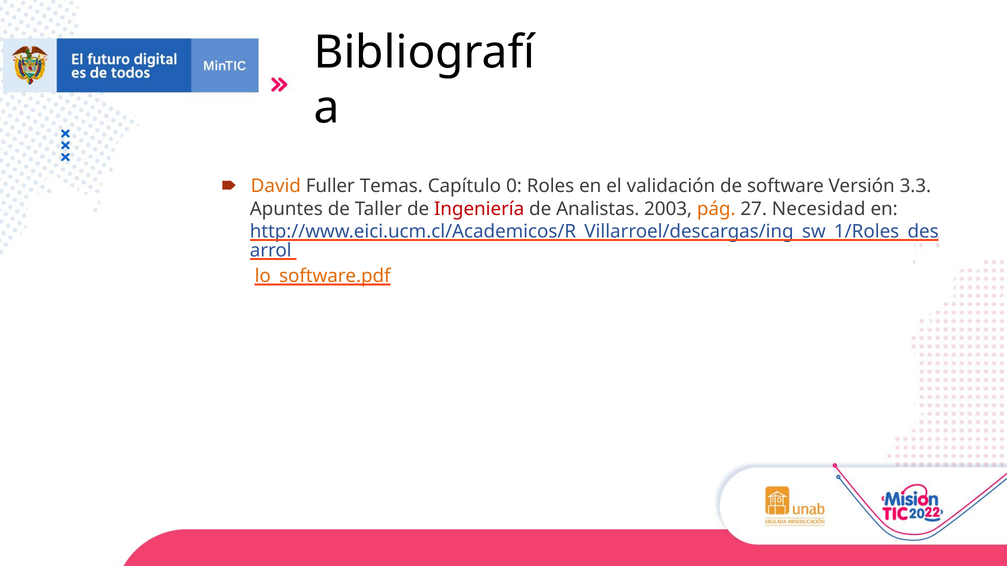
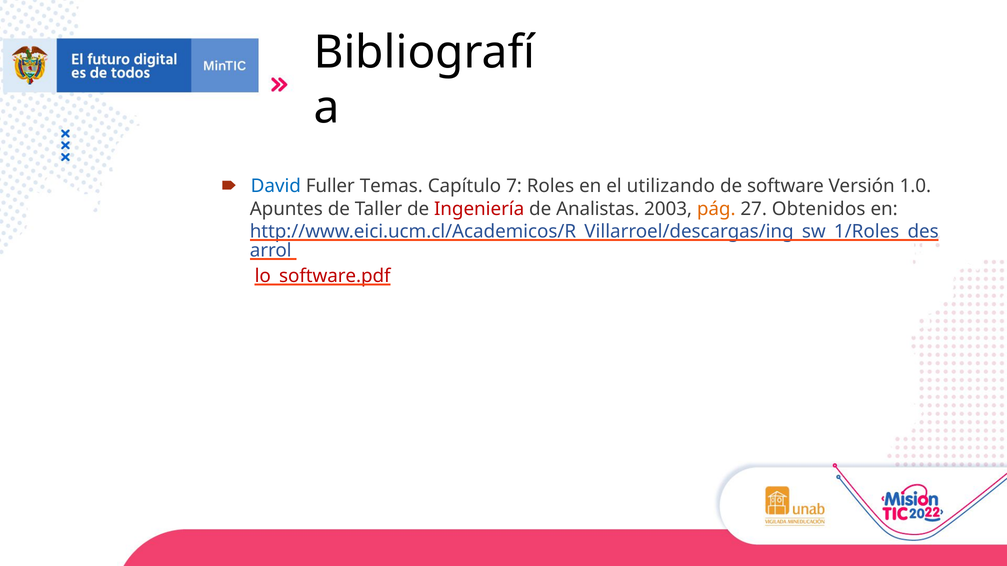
David colour: orange -> blue
0: 0 -> 7
validación: validación -> utilizando
3.3: 3.3 -> 1.0
Necesidad: Necesidad -> Obtenidos
lo_software.pdf colour: orange -> red
